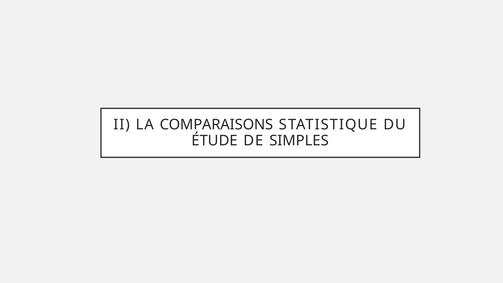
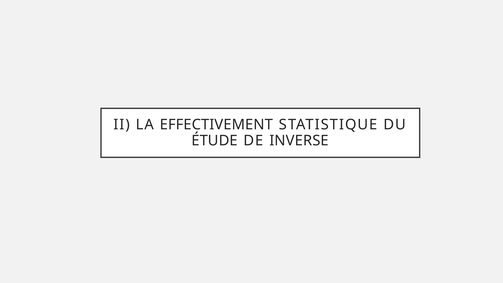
COMPARAISONS: COMPARAISONS -> EFFECTIVEMENT
SIMPLES: SIMPLES -> INVERSE
